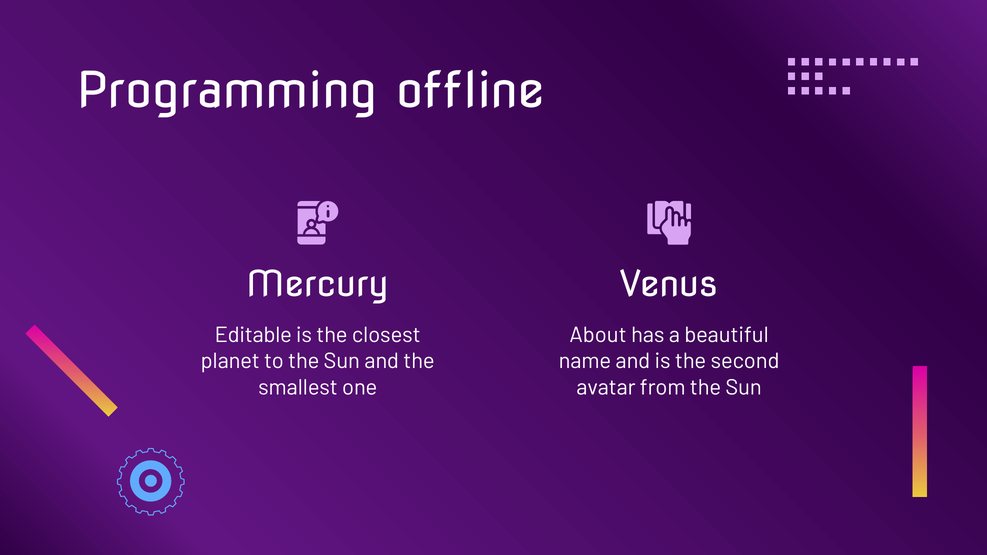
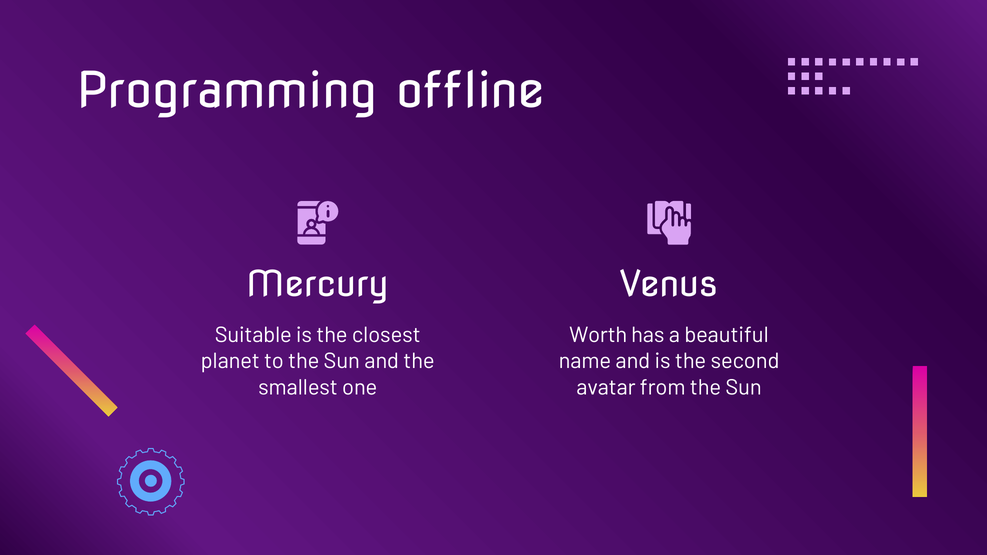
Editable: Editable -> Suitable
About: About -> Worth
